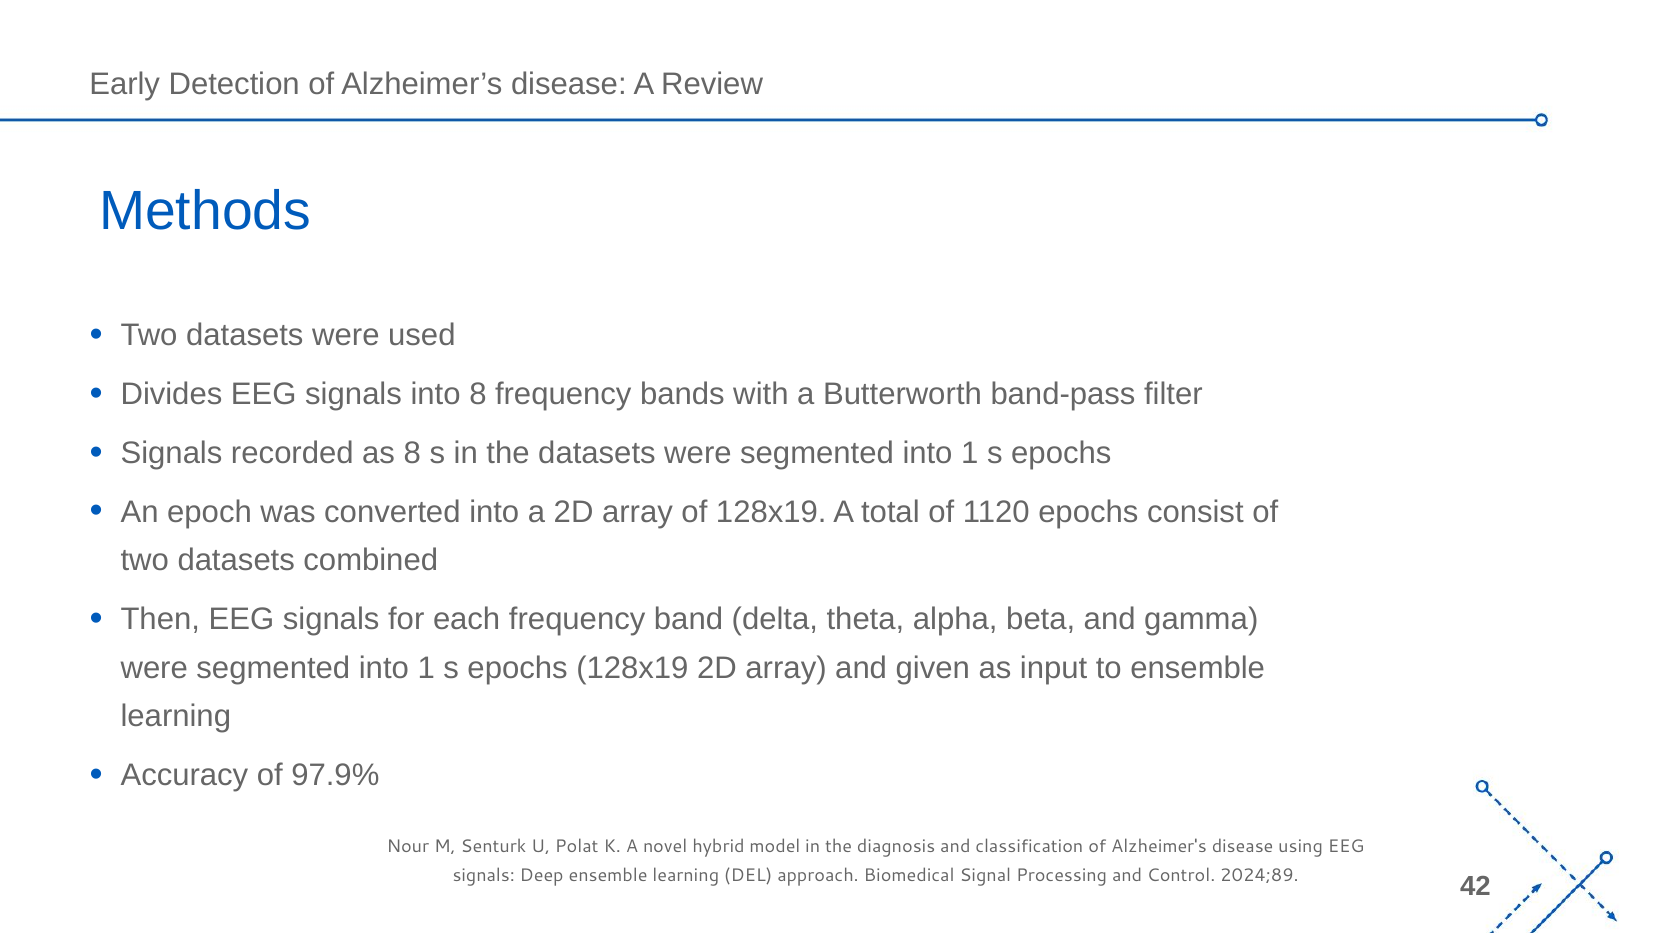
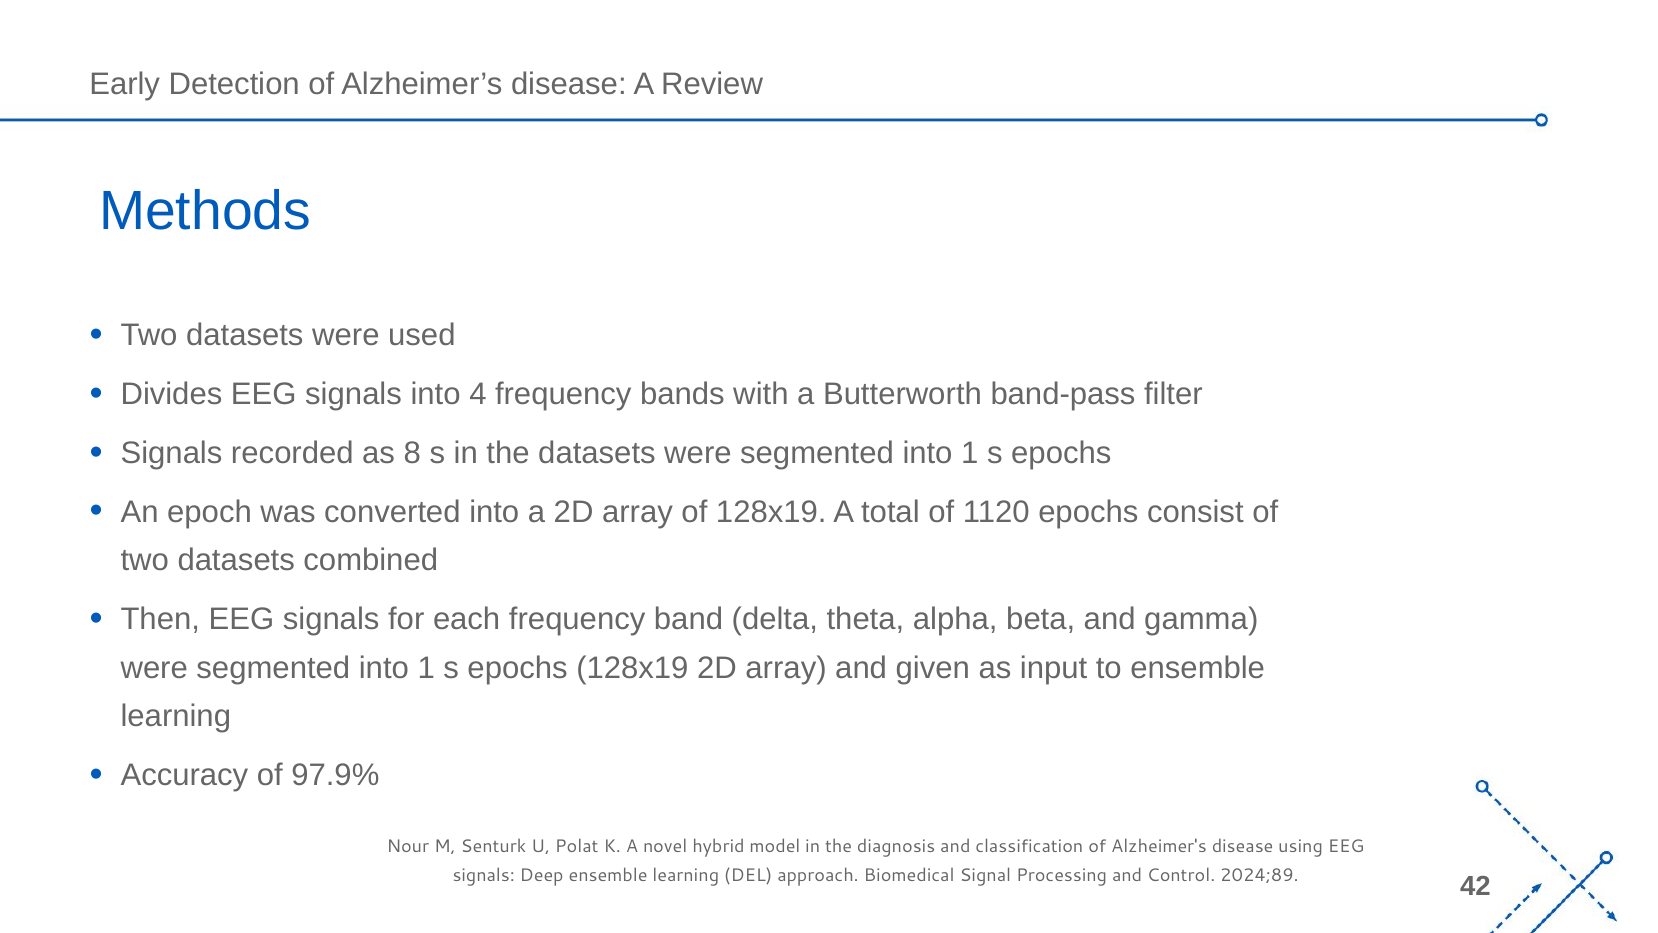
into 8: 8 -> 4
